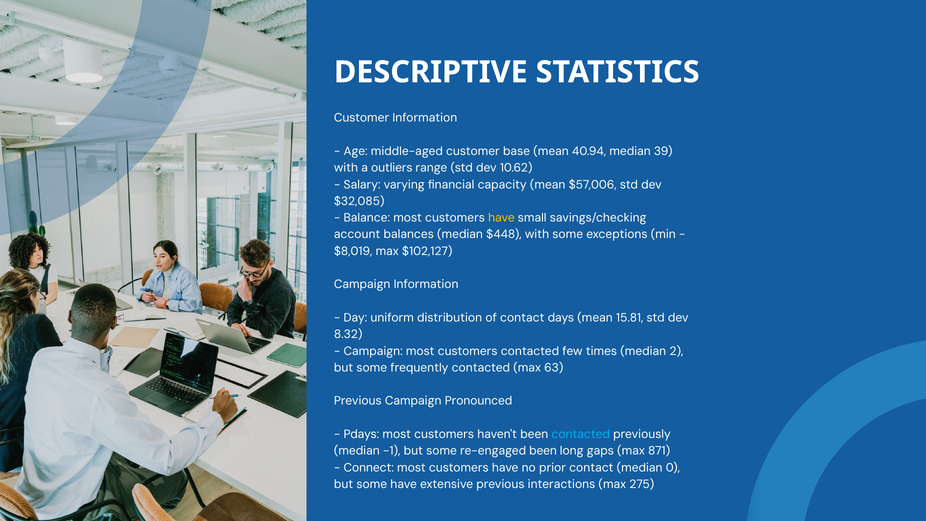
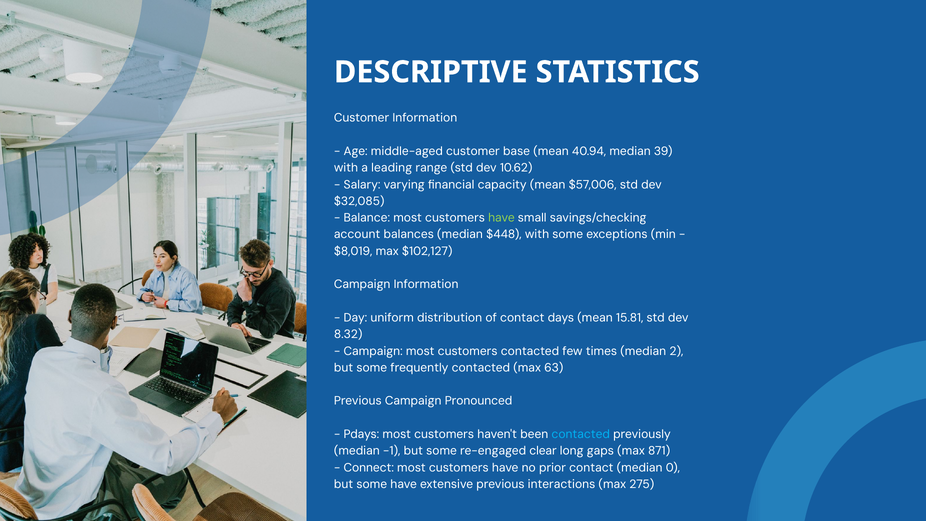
outliers: outliers -> leading
have at (501, 218) colour: yellow -> light green
re-engaged been: been -> clear
